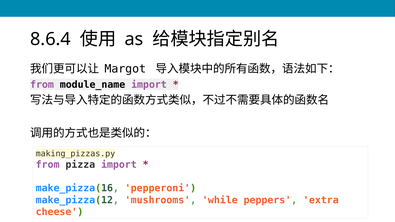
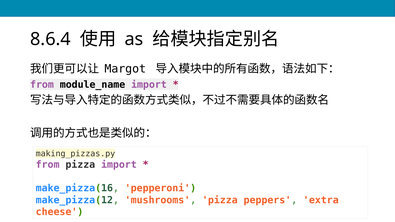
mushrooms while: while -> pizza
